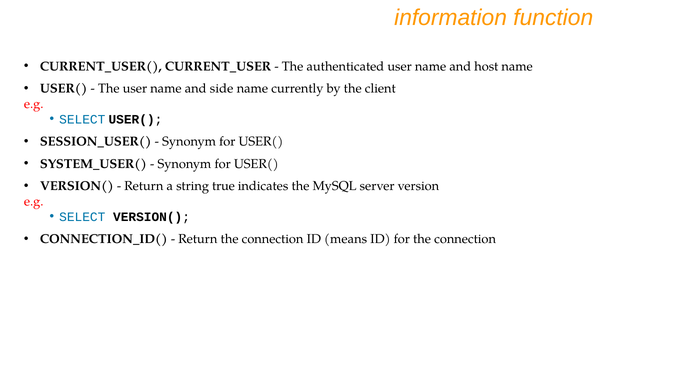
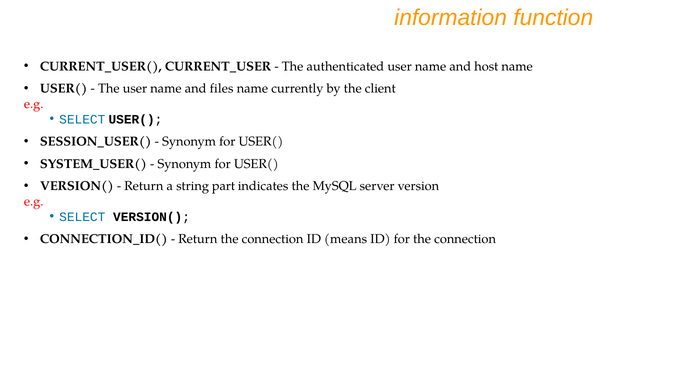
side: side -> files
true: true -> part
